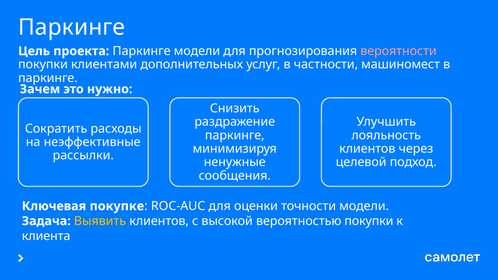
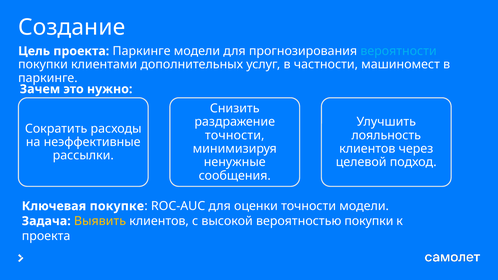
Паркинге at (72, 27): Паркинге -> Создание
вероятности colour: pink -> light blue
паркинге at (235, 135): паркинге -> точности
клиента at (46, 236): клиента -> проекта
